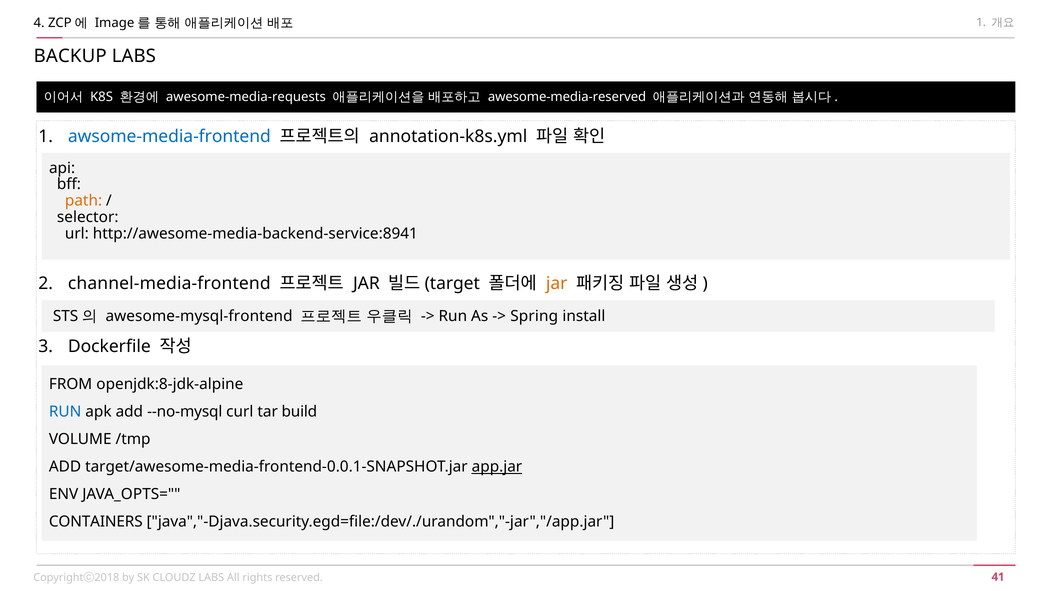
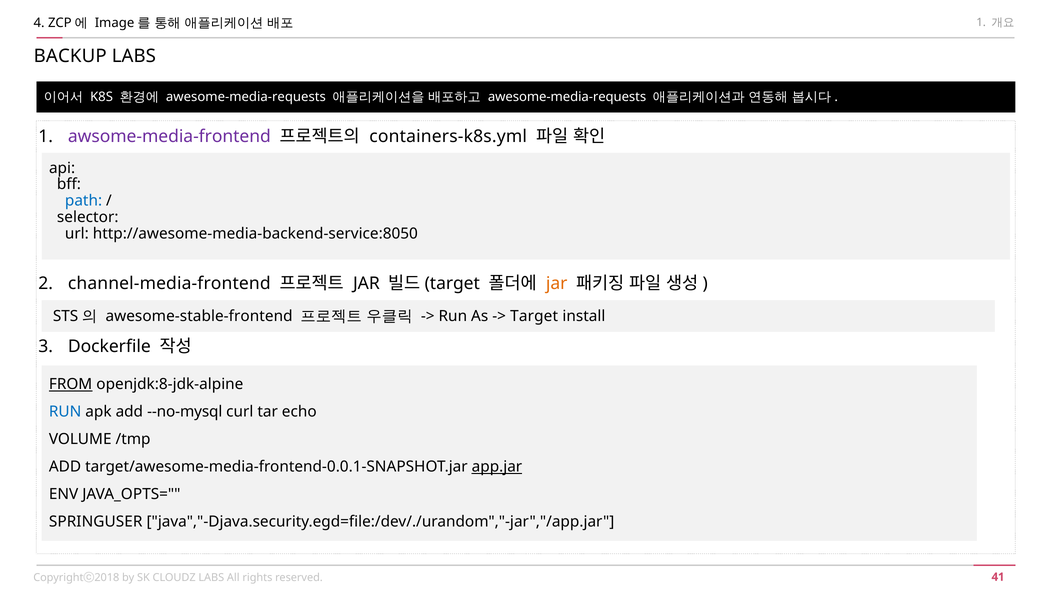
awesome-media-reserved at (567, 97): awesome-media-reserved -> awesome-media-requests
awsome-media-frontend colour: blue -> purple
annotation-k8s.yml: annotation-k8s.yml -> containers-k8s.yml
path colour: orange -> blue
http://awesome-media-backend-service:8941: http://awesome-media-backend-service:8941 -> http://awesome-media-backend-service:8050
awesome-mysql-frontend: awesome-mysql-frontend -> awesome-stable-frontend
Spring: Spring -> Target
FROM underline: none -> present
build: build -> echo
CONTAINERS: CONTAINERS -> SPRINGUSER
